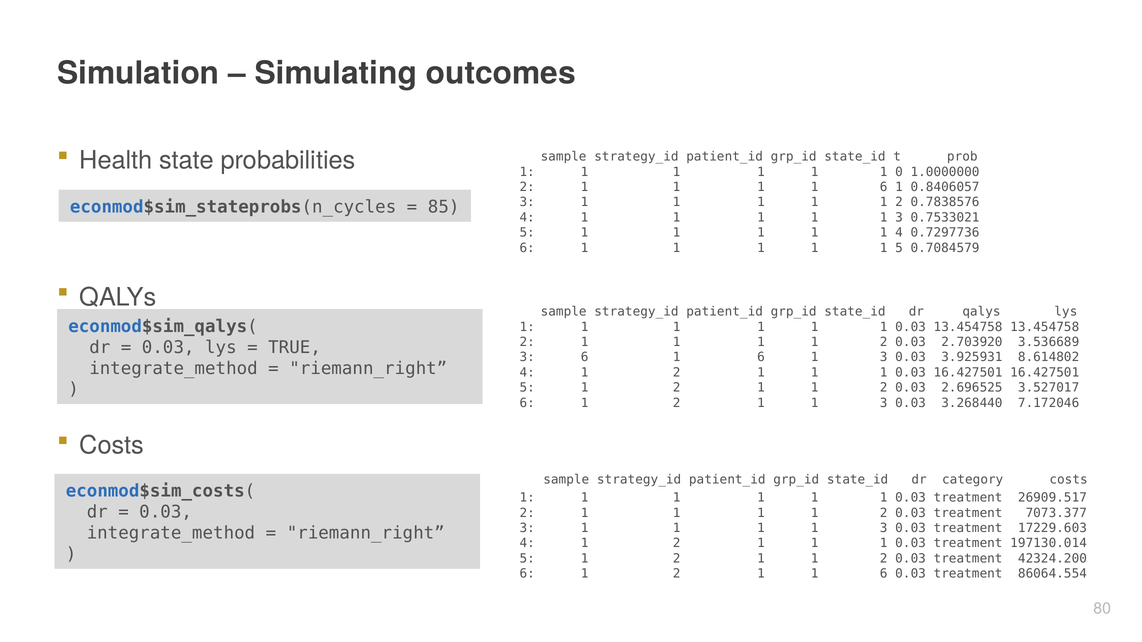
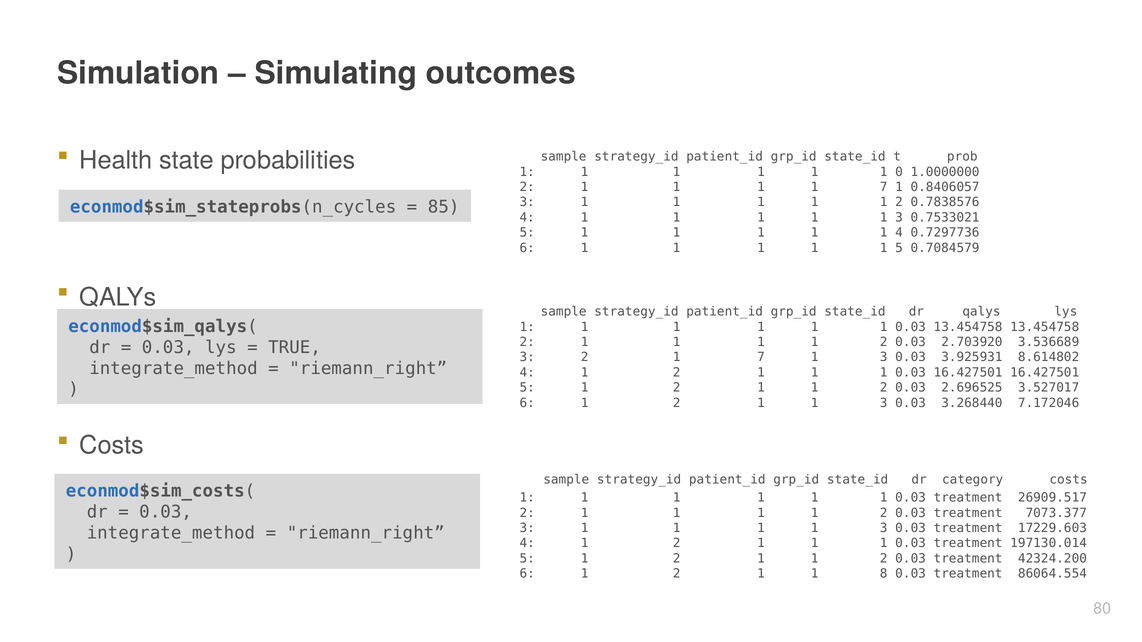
1 1 1 6: 6 -> 7
3 6: 6 -> 2
6 at (761, 357): 6 -> 7
2 1 1 6: 6 -> 8
